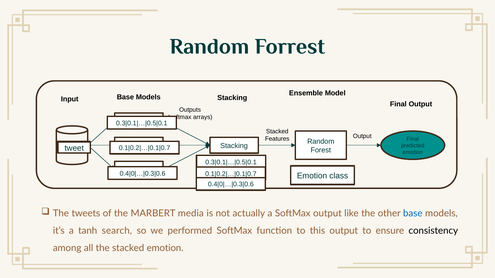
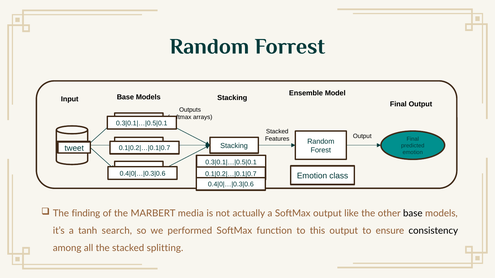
tweets: tweets -> finding
base at (413, 214) colour: blue -> black
stacked emotion: emotion -> splitting
